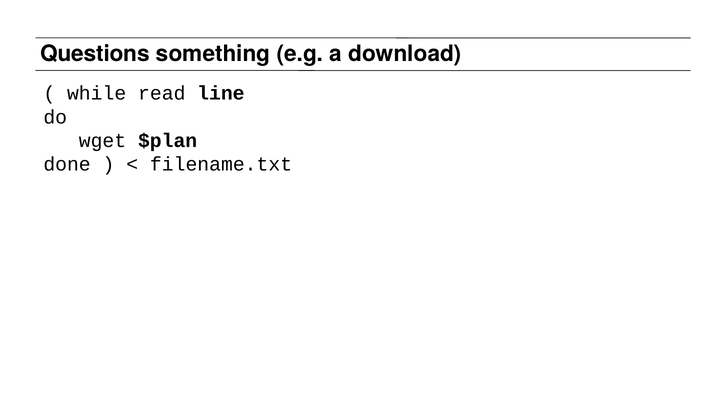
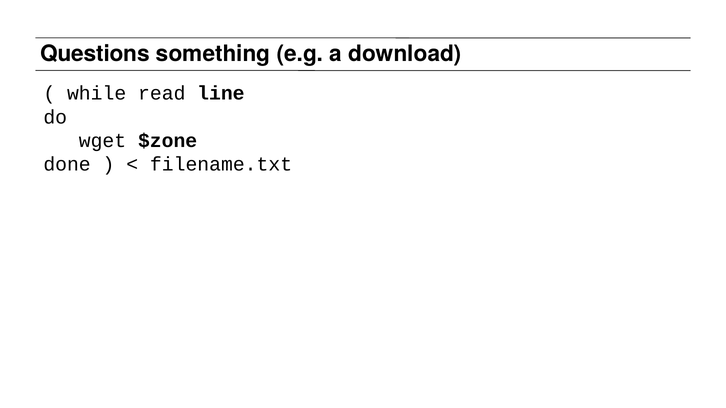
$plan: $plan -> $zone
